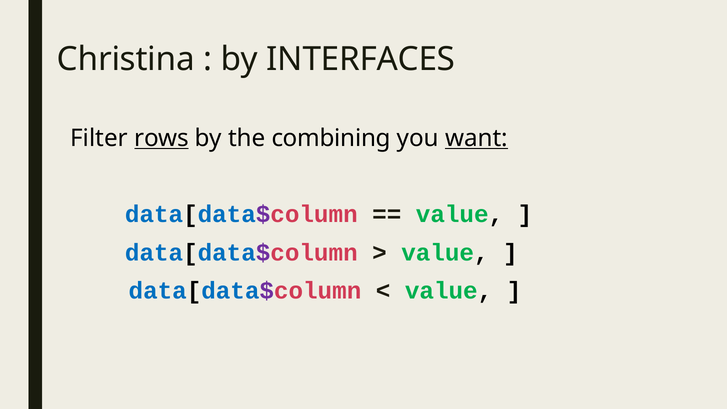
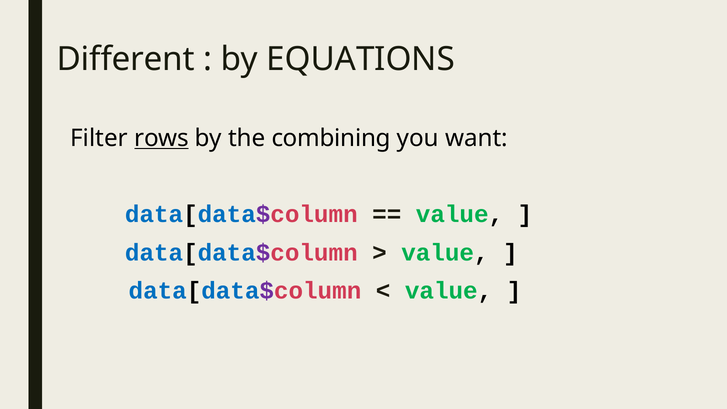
Christina: Christina -> Different
INTERFACES: INTERFACES -> EQUATIONS
want underline: present -> none
